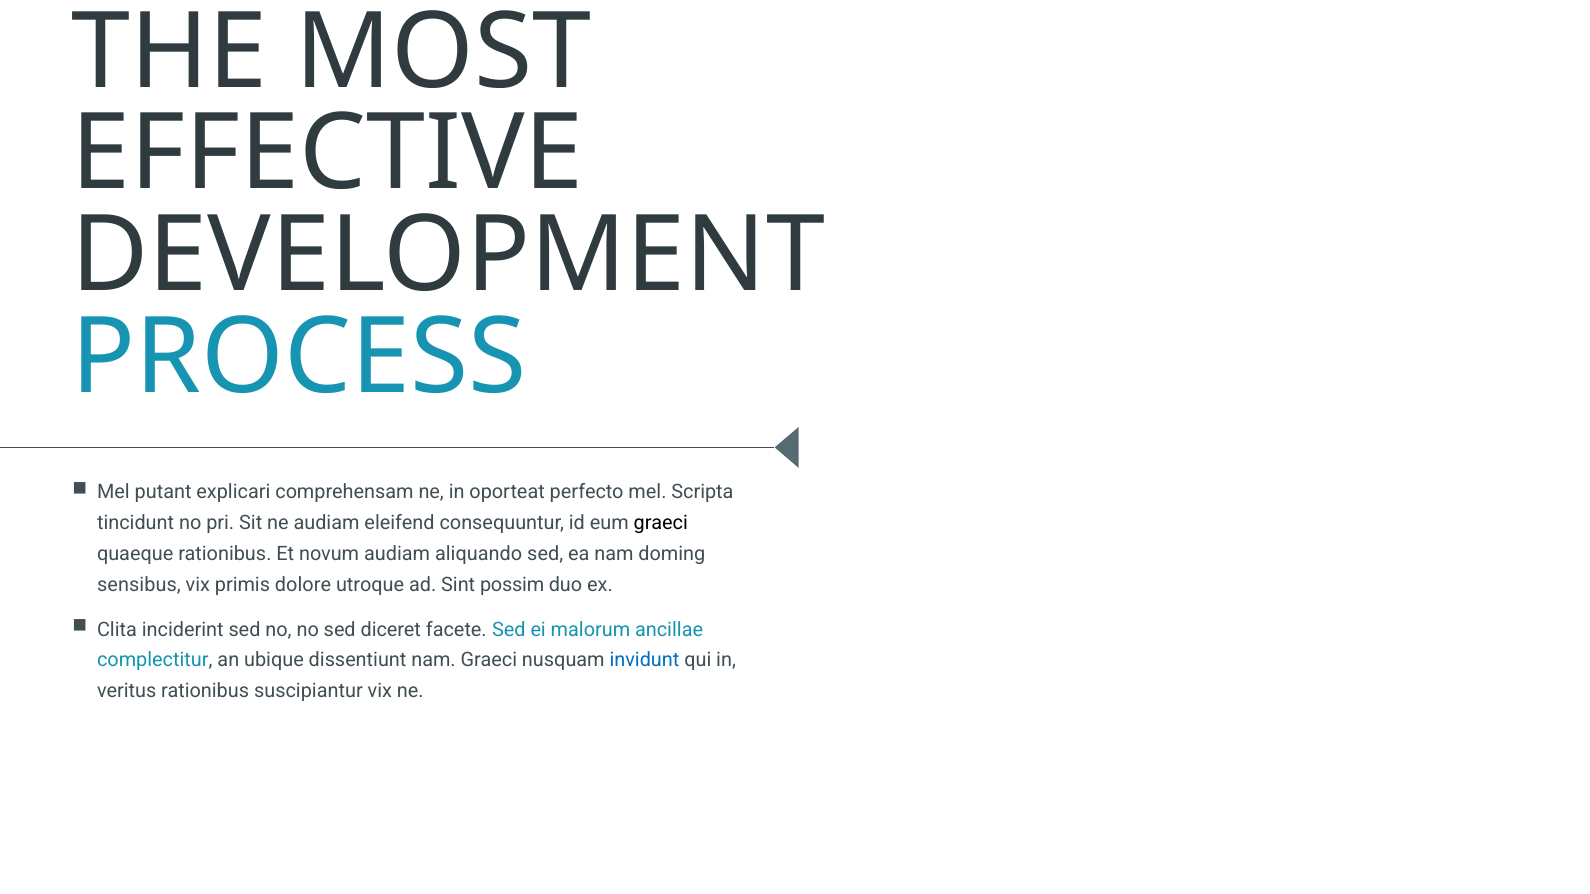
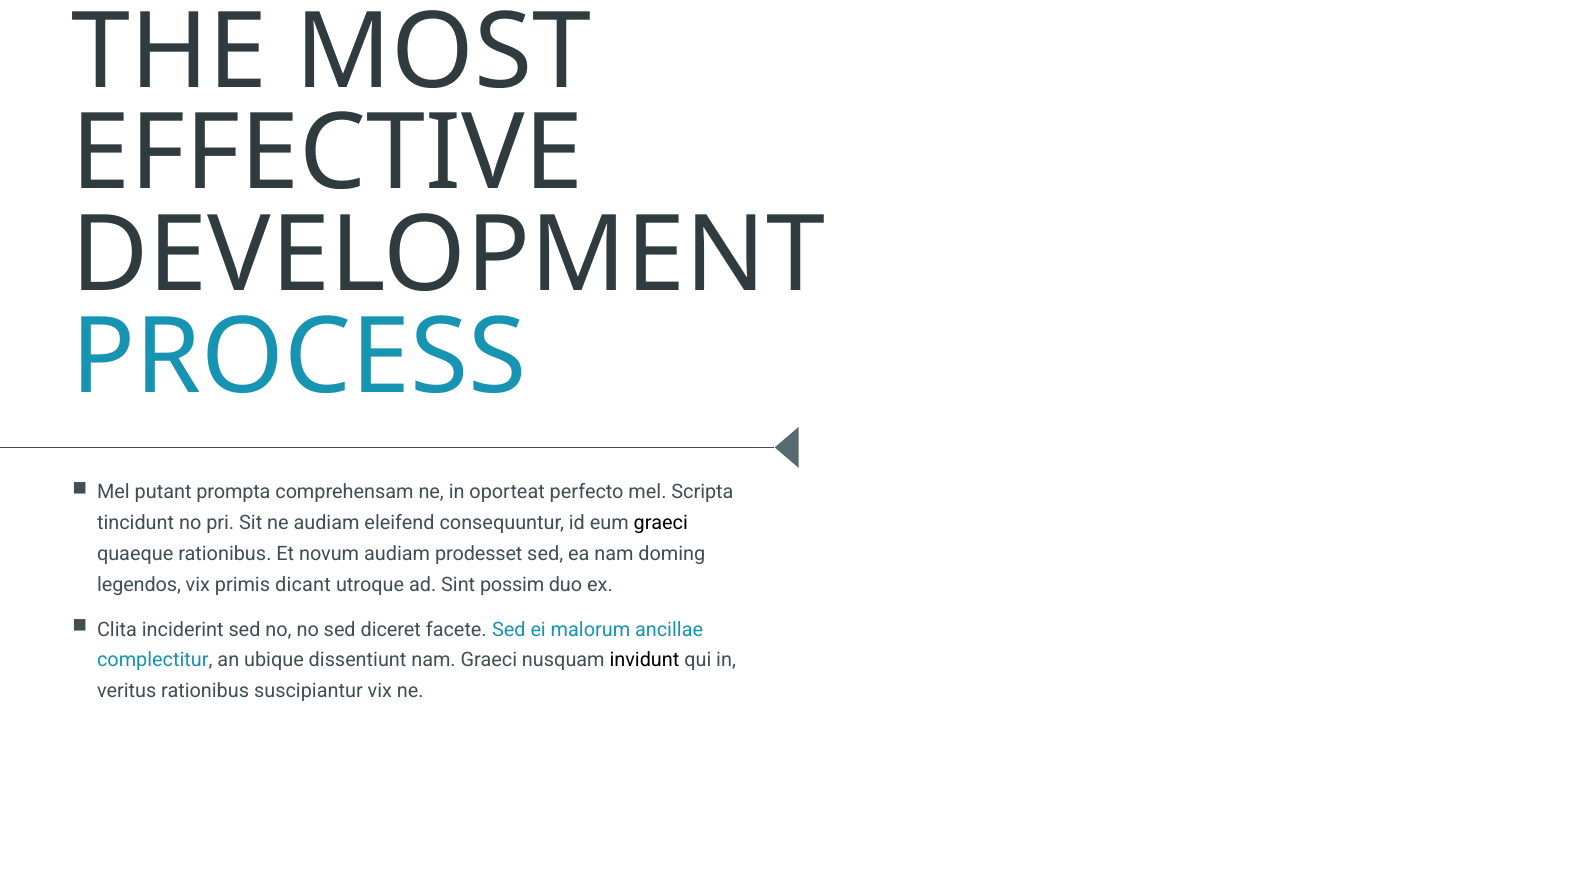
explicari: explicari -> prompta
aliquando: aliquando -> prodesset
sensibus: sensibus -> legendos
dolore: dolore -> dicant
invidunt colour: blue -> black
